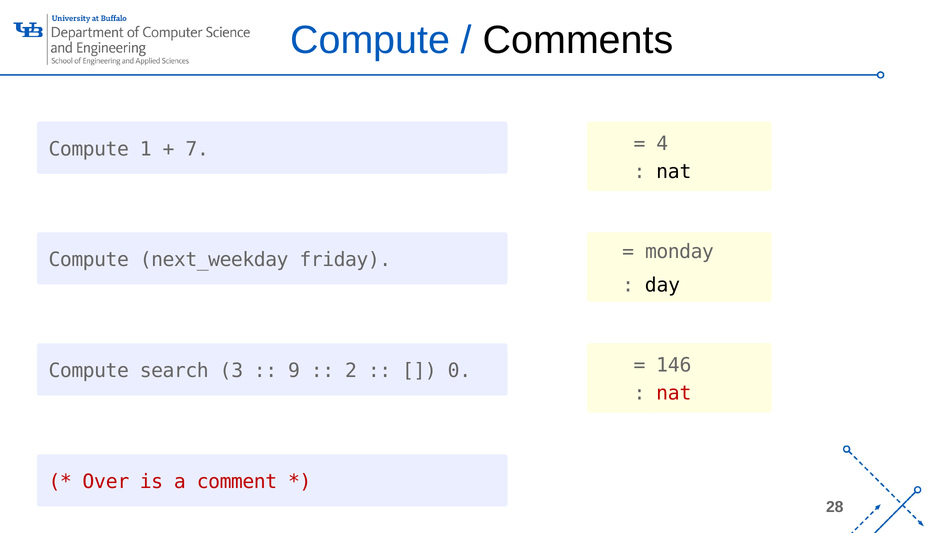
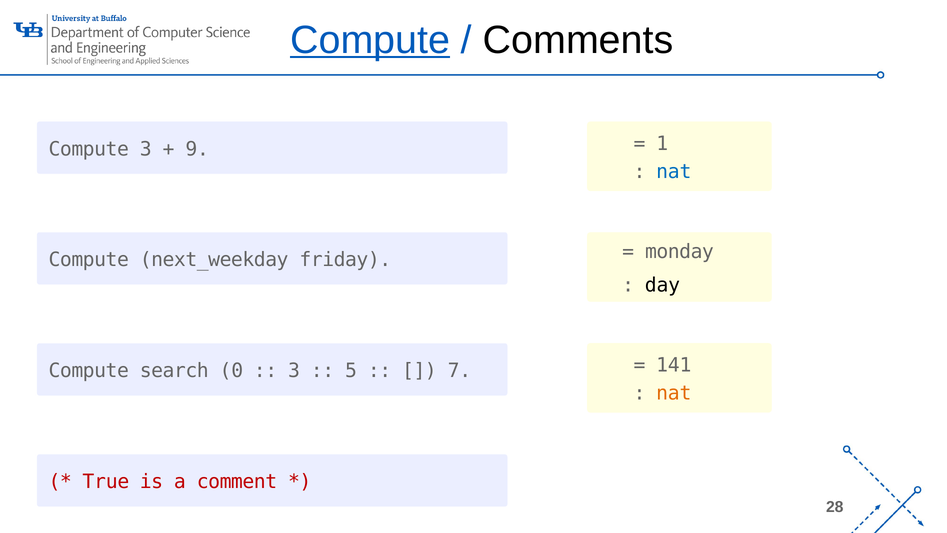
Compute at (370, 40) underline: none -> present
4: 4 -> 1
Compute 1: 1 -> 3
7: 7 -> 9
nat at (674, 171) colour: black -> blue
3: 3 -> 0
9 at (294, 371): 9 -> 3
2: 2 -> 5
0: 0 -> 7
146: 146 -> 141
nat at (674, 393) colour: red -> orange
Over: Over -> True
